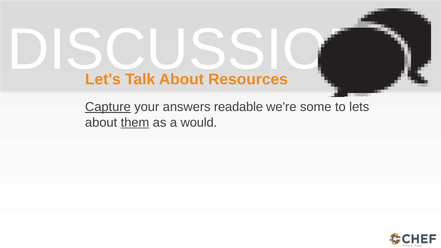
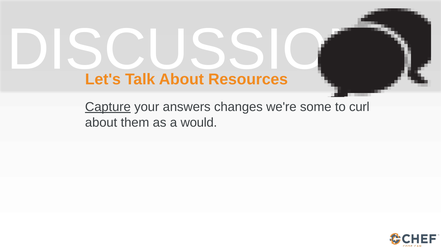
readable: readable -> changes
lets: lets -> curl
them underline: present -> none
